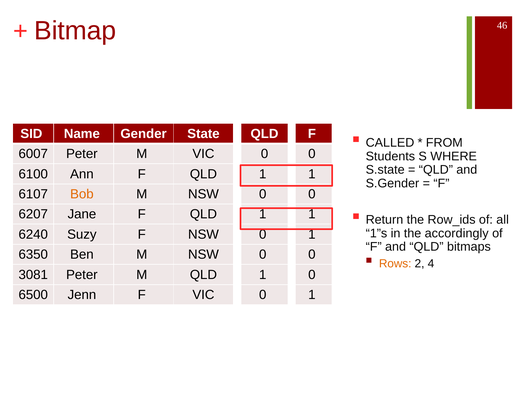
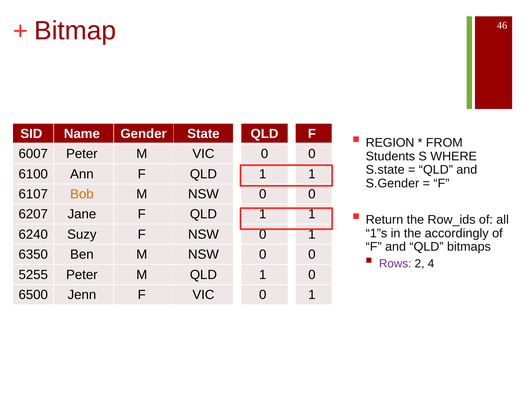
CALLED: CALLED -> REGION
Rows colour: orange -> purple
3081: 3081 -> 5255
